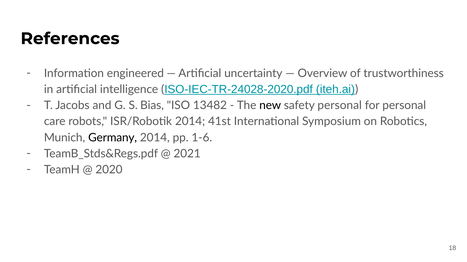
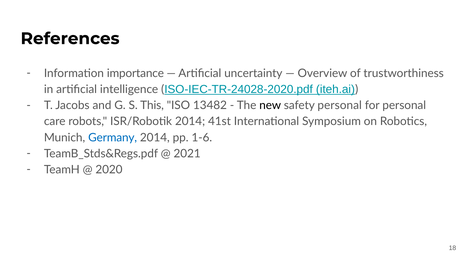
engineered: engineered -> importance
Bias: Bias -> This
Germany colour: black -> blue
